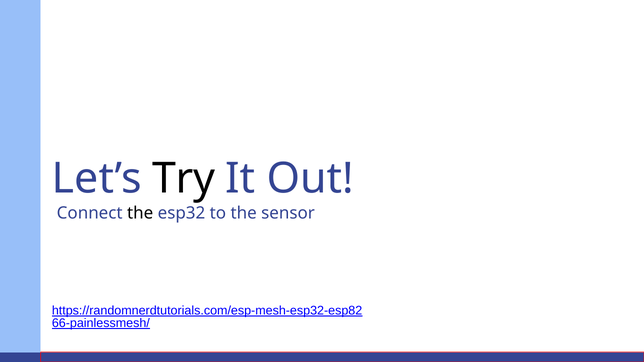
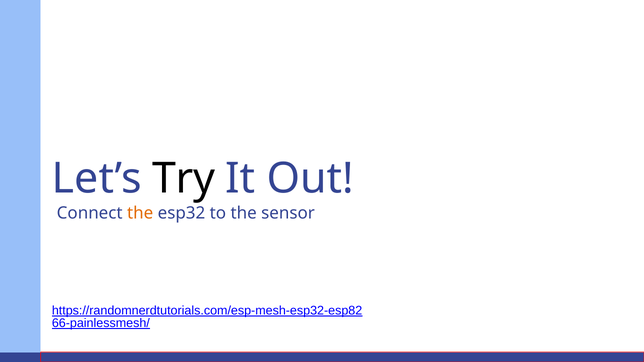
the at (140, 214) colour: black -> orange
